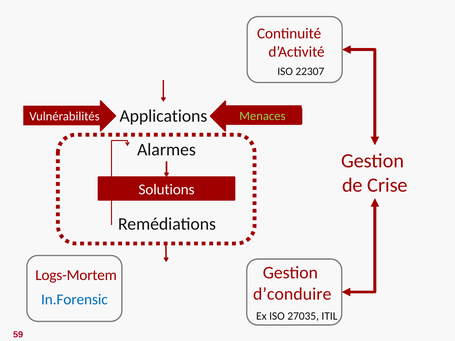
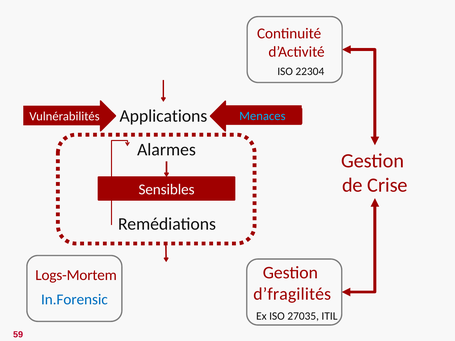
22307: 22307 -> 22304
Menaces colour: light green -> light blue
Solutions: Solutions -> Sensibles
d’conduire: d’conduire -> d’fragilités
